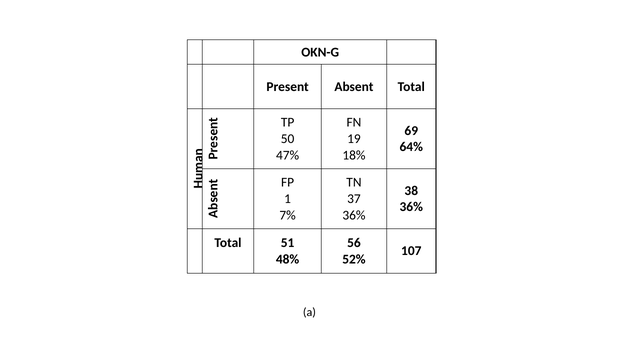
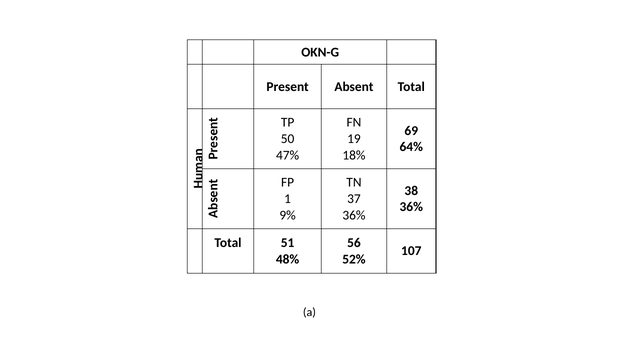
7%: 7% -> 9%
